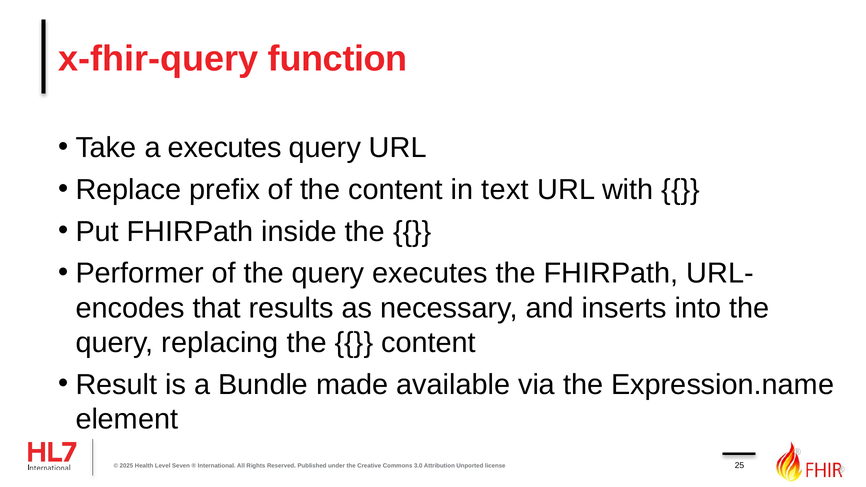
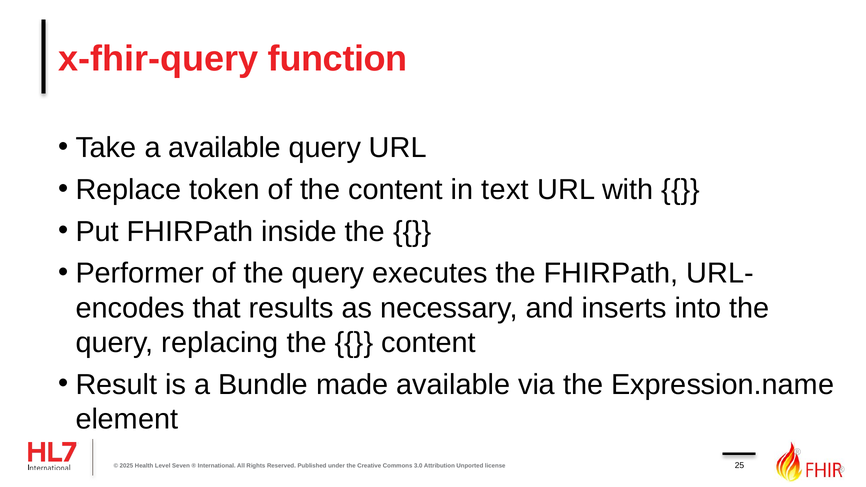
a executes: executes -> available
prefix: prefix -> token
